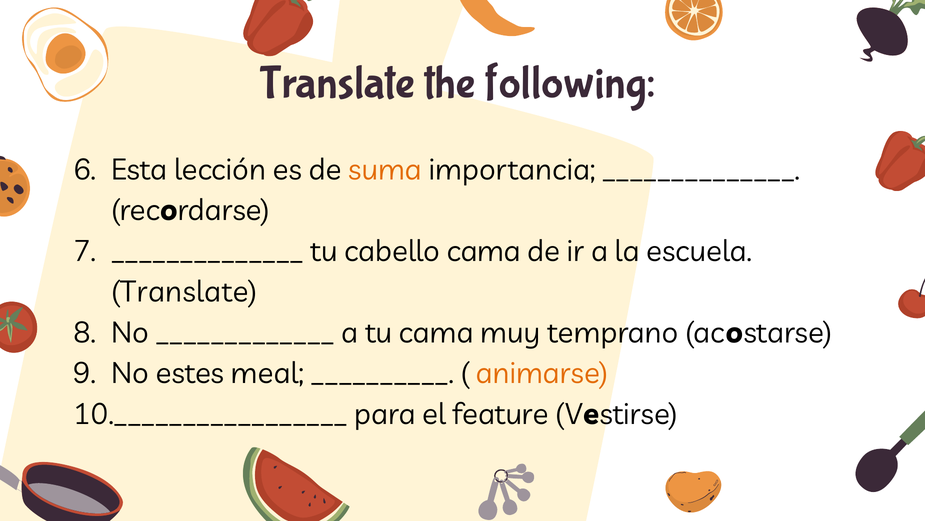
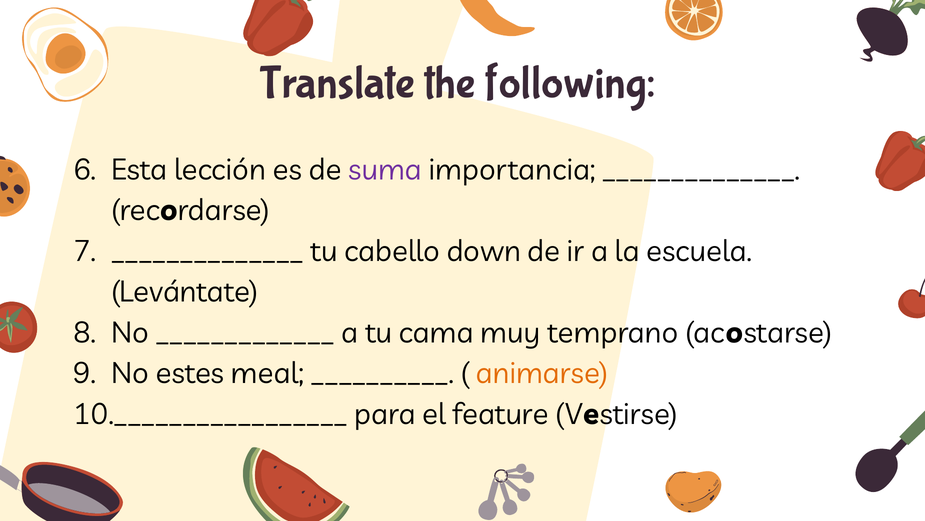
suma colour: orange -> purple
cabello cama: cama -> down
Translate at (184, 292): Translate -> Levántate
